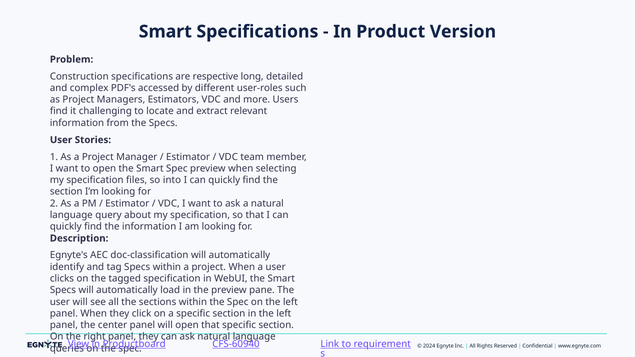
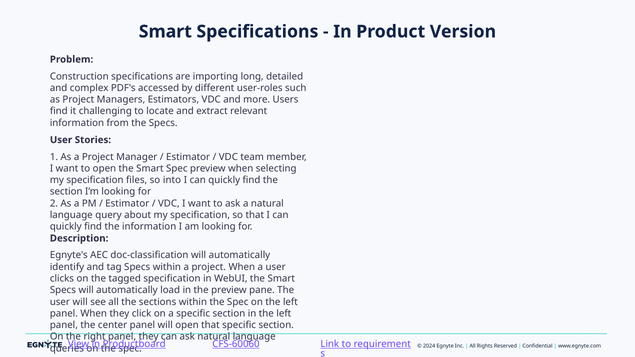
respective: respective -> importing
CFS-60940: CFS-60940 -> CFS-60060
